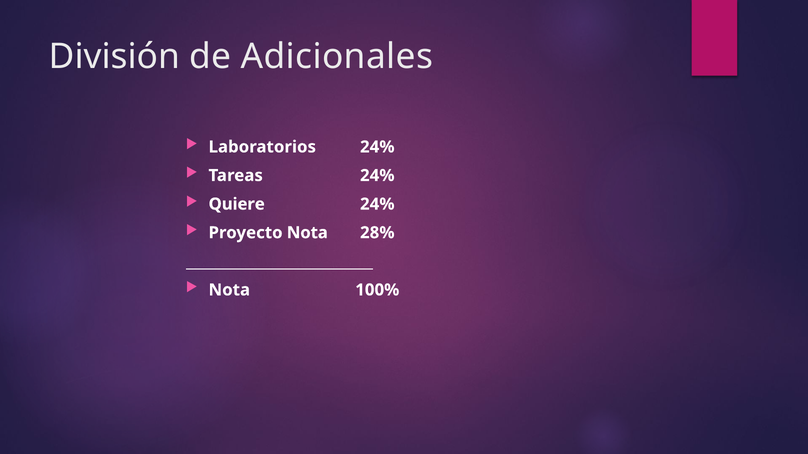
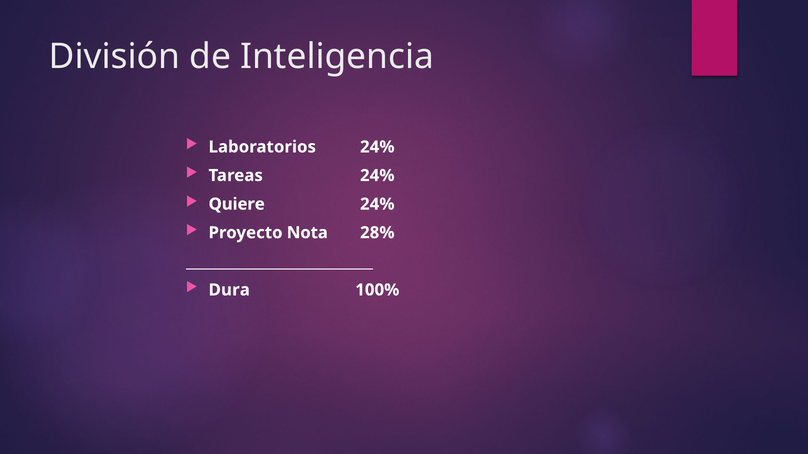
Adicionales: Adicionales -> Inteligencia
Nota at (229, 290): Nota -> Dura
